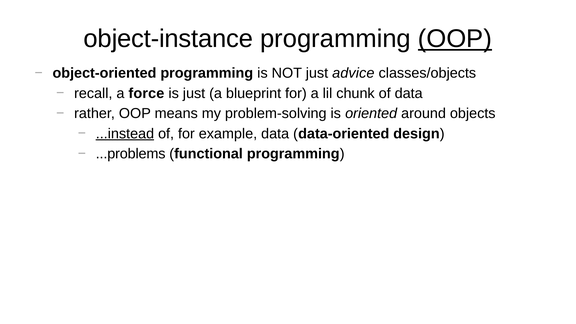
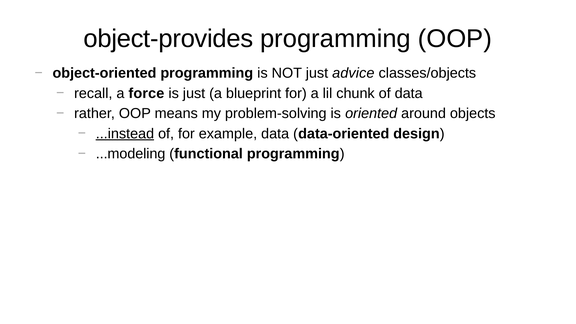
object-instance: object-instance -> object-provides
OOP at (455, 39) underline: present -> none
...problems: ...problems -> ...modeling
